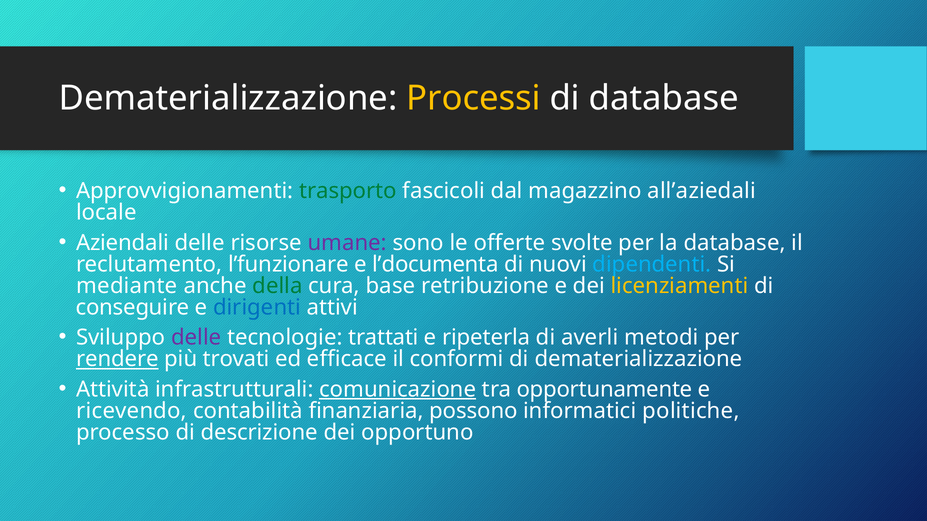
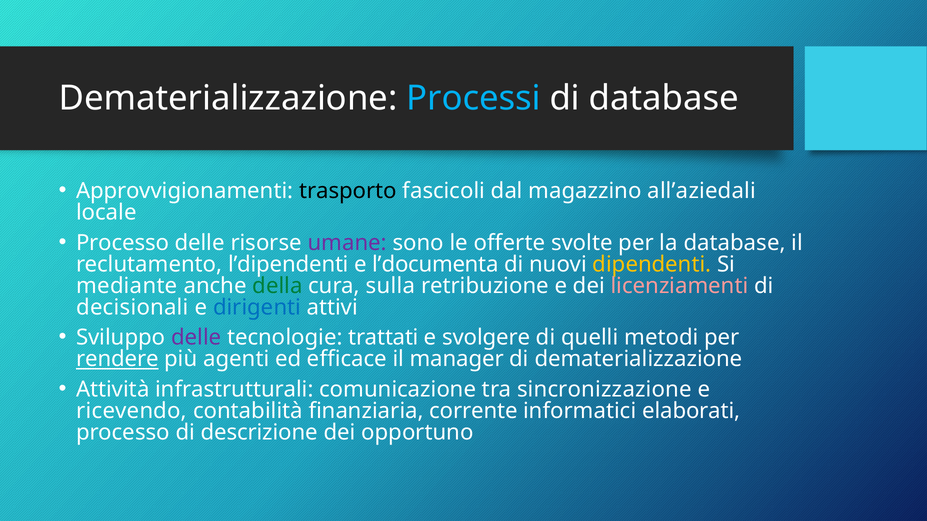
Processi colour: yellow -> light blue
trasporto colour: green -> black
Aziendali at (123, 243): Aziendali -> Processo
l’funzionare: l’funzionare -> l’dipendenti
dipendenti colour: light blue -> yellow
base: base -> sulla
licenziamenti colour: yellow -> pink
conseguire: conseguire -> decisionali
ripeterla: ripeterla -> svolgere
averli: averli -> quelli
trovati: trovati -> agenti
conformi: conformi -> manager
comunicazione underline: present -> none
opportunamente: opportunamente -> sincronizzazione
possono: possono -> corrente
politiche: politiche -> elaborati
